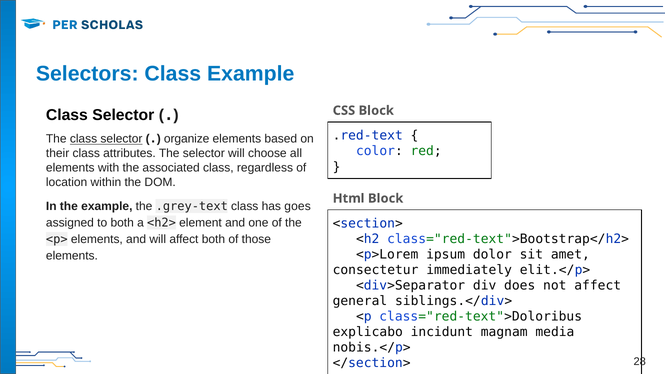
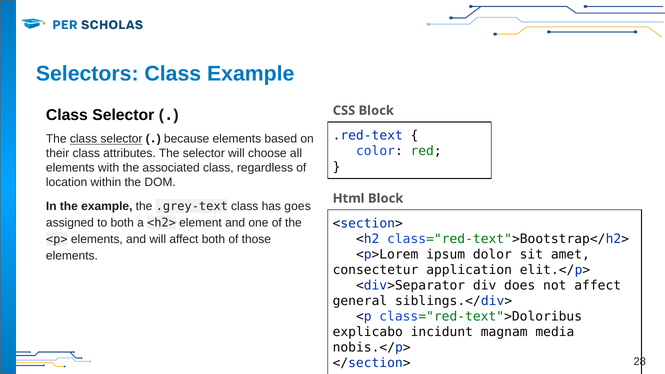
organize: organize -> because
immediately: immediately -> application
